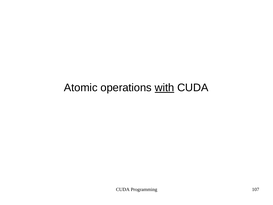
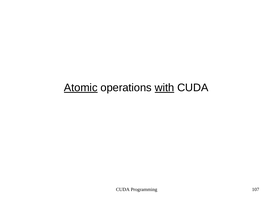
Atomic underline: none -> present
